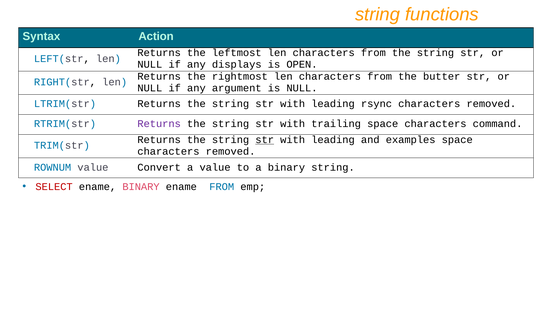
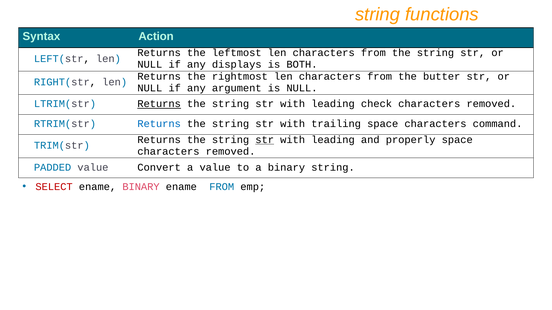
OPEN: OPEN -> BOTH
Returns at (159, 104) underline: none -> present
rsync: rsync -> check
Returns at (159, 124) colour: purple -> blue
examples: examples -> properly
ROWNUM: ROWNUM -> PADDED
